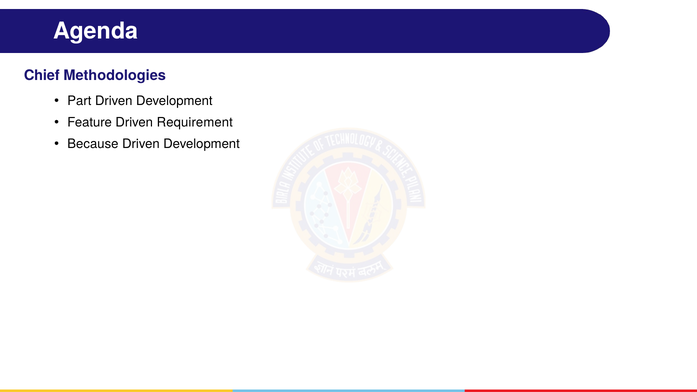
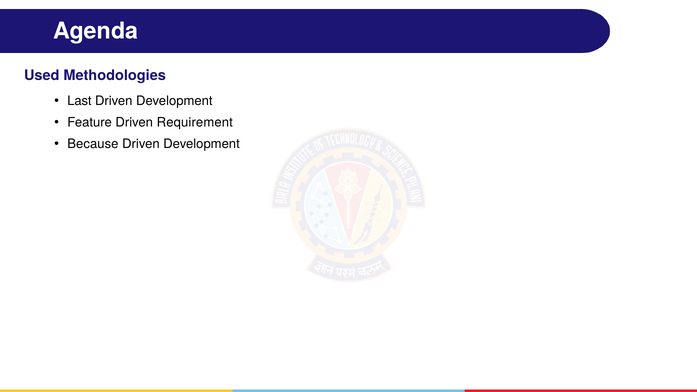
Chief: Chief -> Used
Part: Part -> Last
